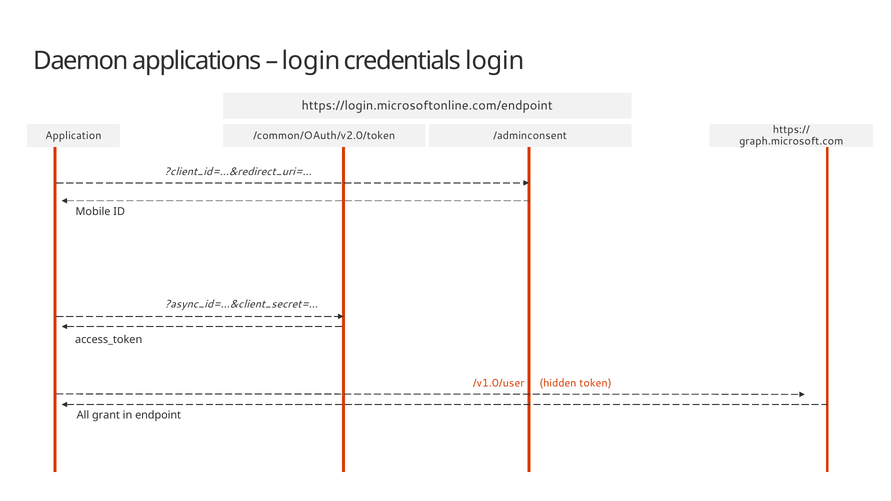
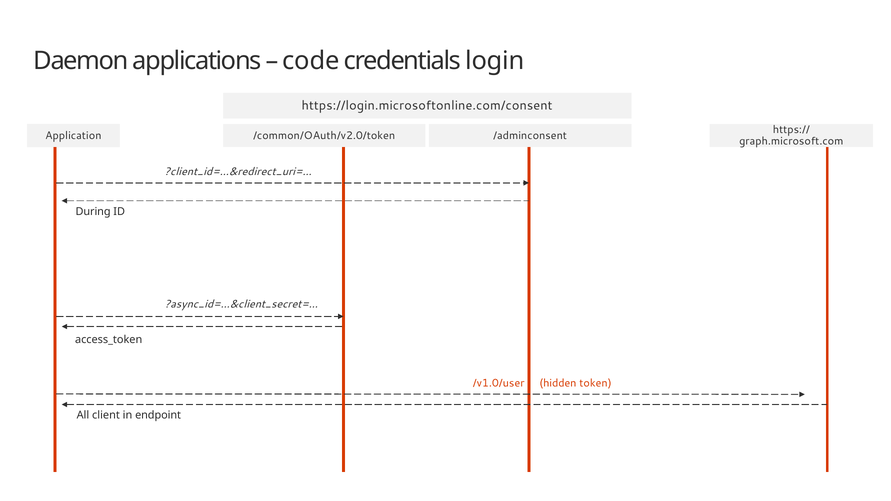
login at (311, 61): login -> code
https://login.microsoftonline.com/endpoint: https://login.microsoftonline.com/endpoint -> https://login.microsoftonline.com/consent
Mobile: Mobile -> During
grant: grant -> client
